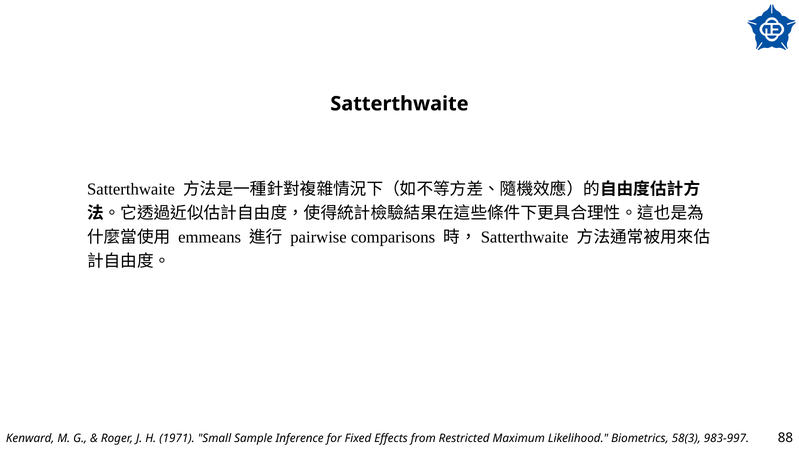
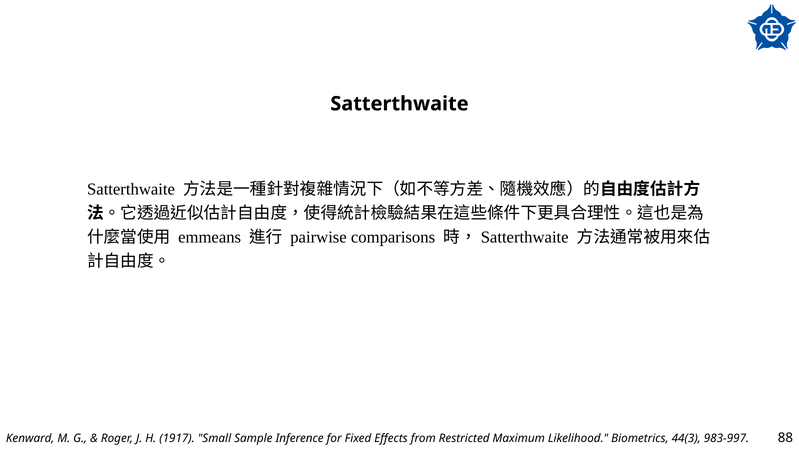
1971: 1971 -> 1917
58(3: 58(3 -> 44(3
